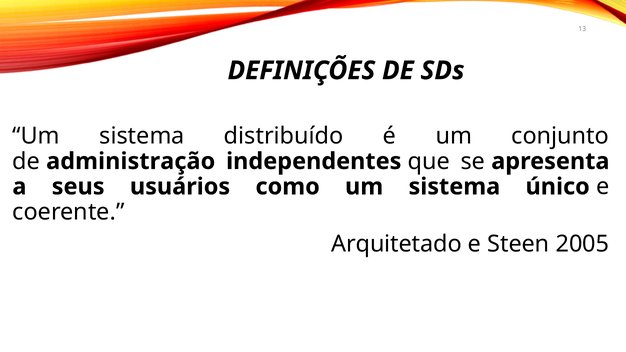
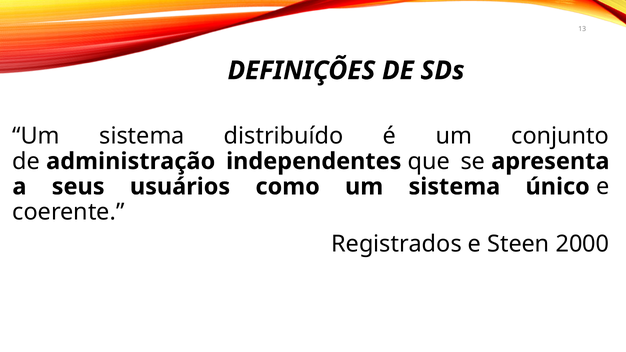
Arquitetado: Arquitetado -> Registrados
2005: 2005 -> 2000
